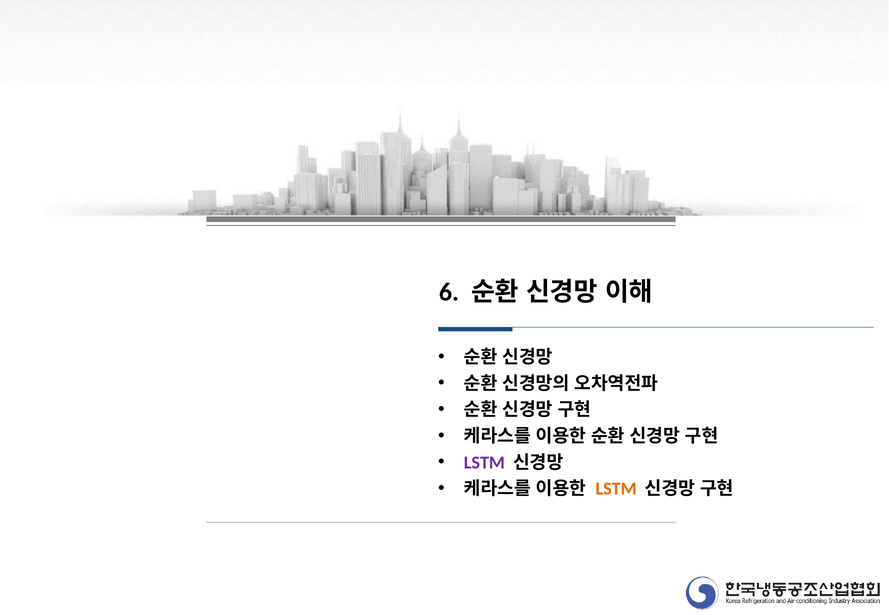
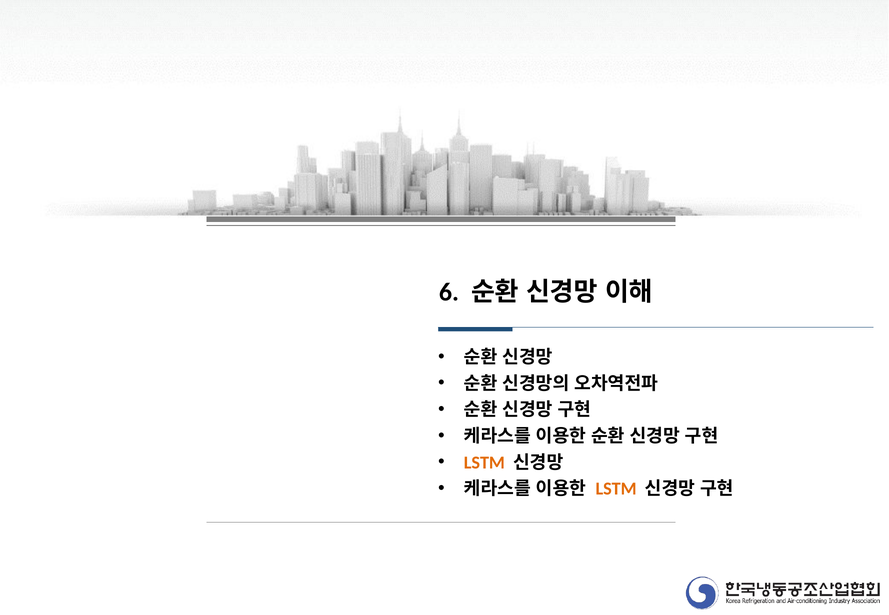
LSTM at (484, 463) colour: purple -> orange
